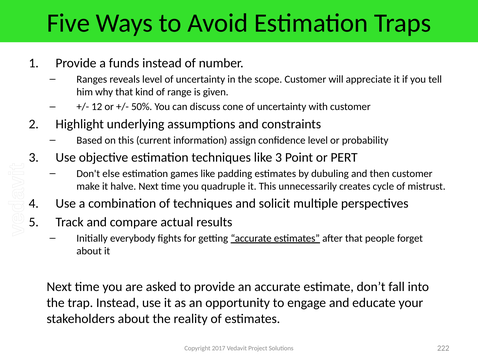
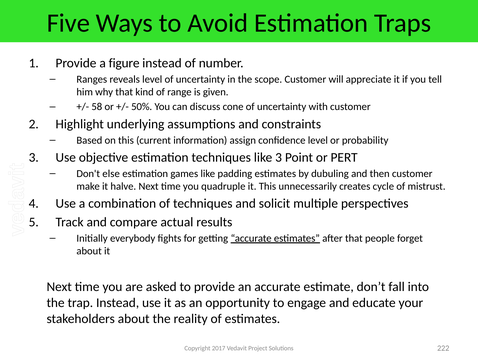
funds: funds -> figure
12: 12 -> 58
